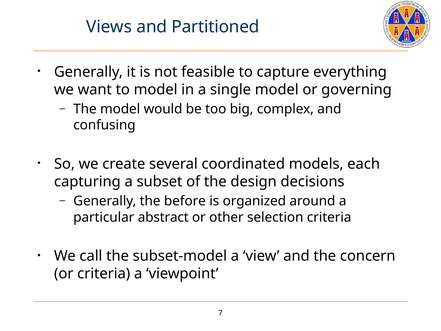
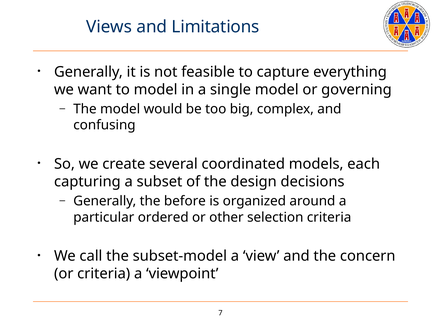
Partitioned: Partitioned -> Limitations
abstract: abstract -> ordered
